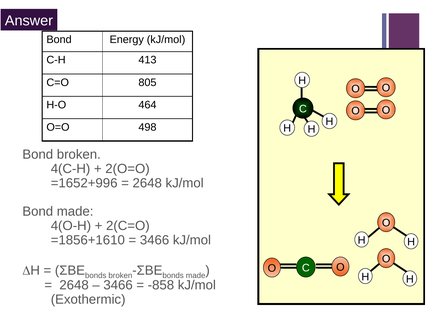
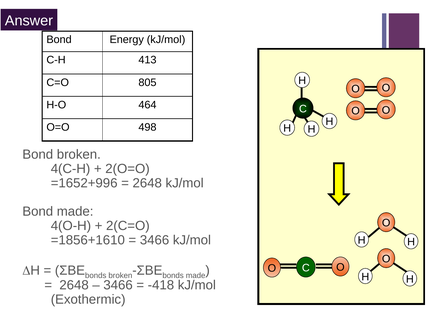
-858: -858 -> -418
